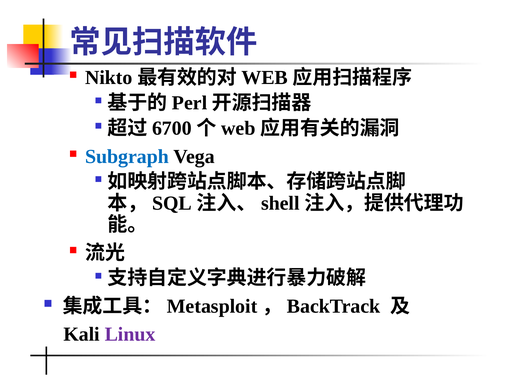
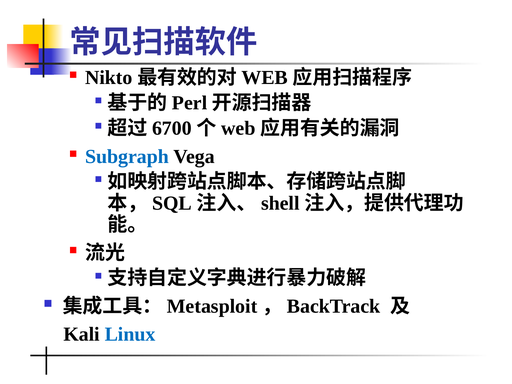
Linux colour: purple -> blue
